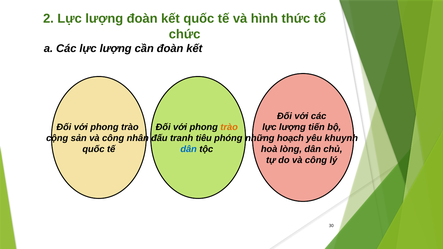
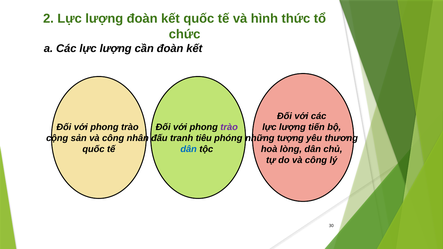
trào at (229, 127) colour: orange -> purple
hoạch: hoạch -> tượng
khuynh: khuynh -> thương
